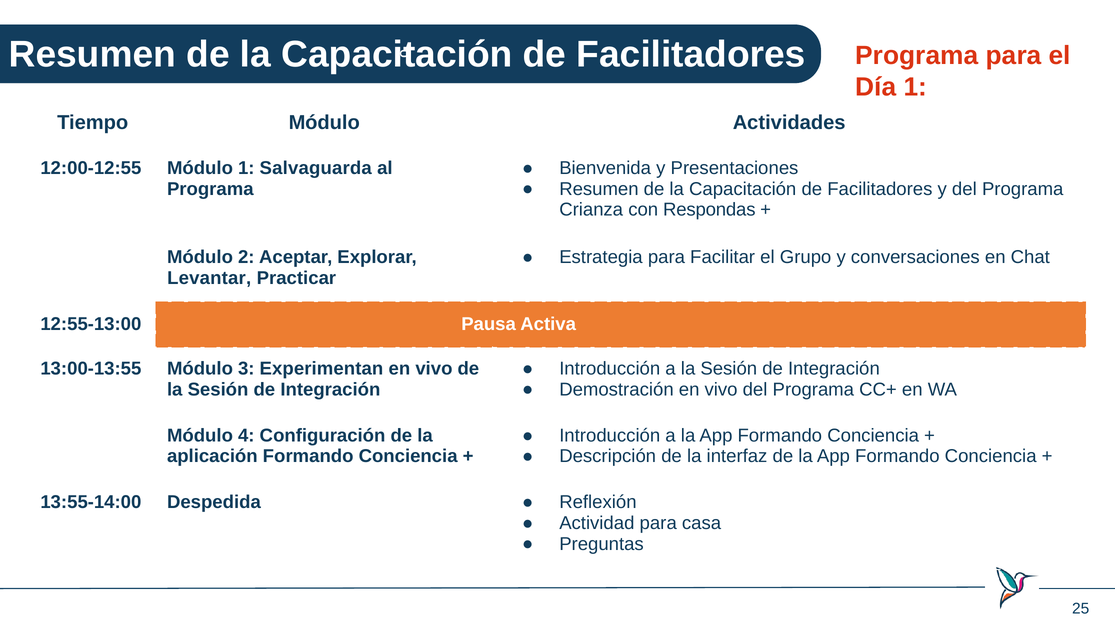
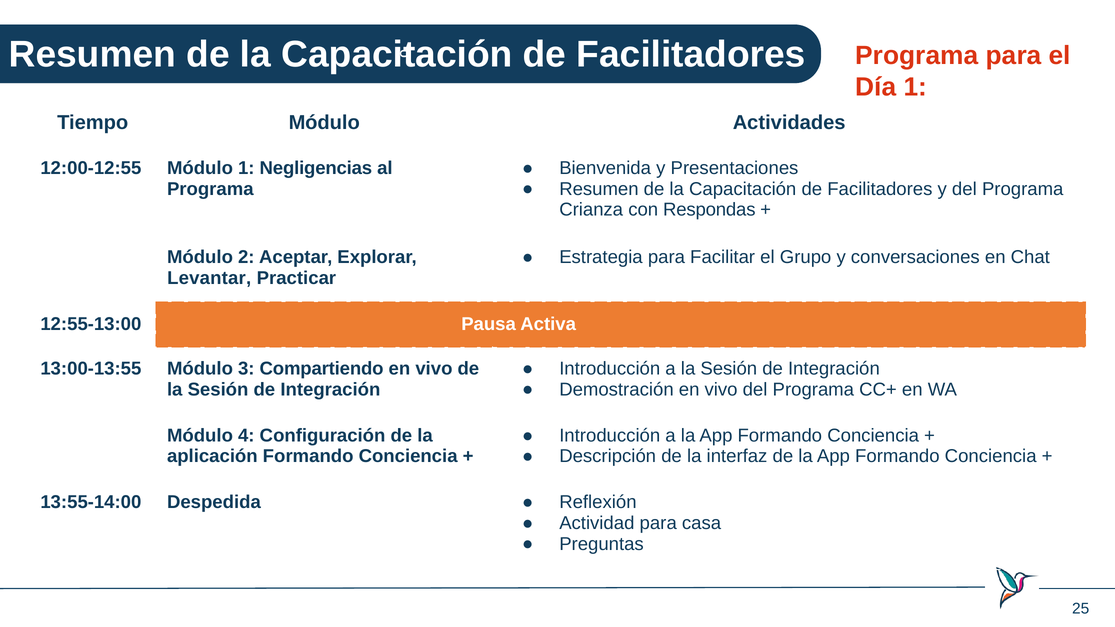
Salvaguarda: Salvaguarda -> Negligencias
Experimentan: Experimentan -> Compartiendo
